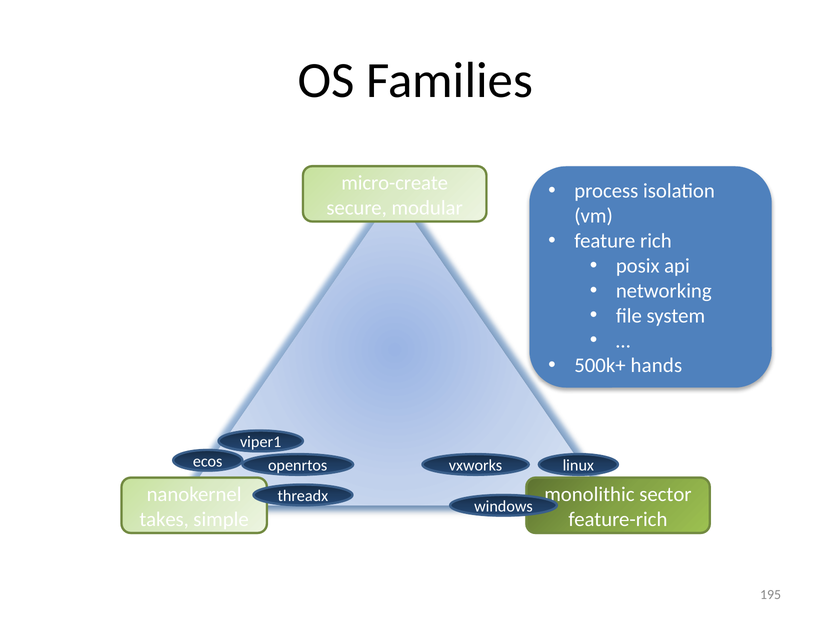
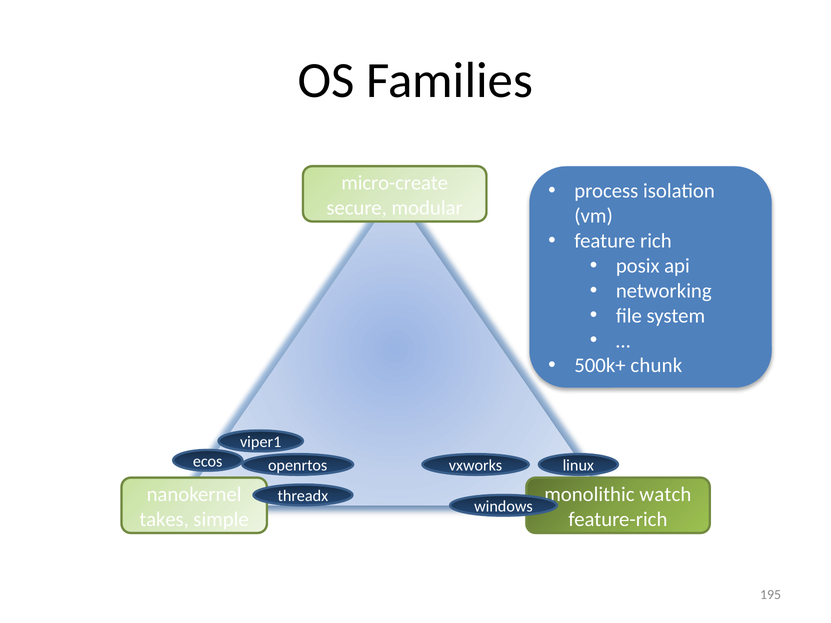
hands: hands -> chunk
sector: sector -> watch
